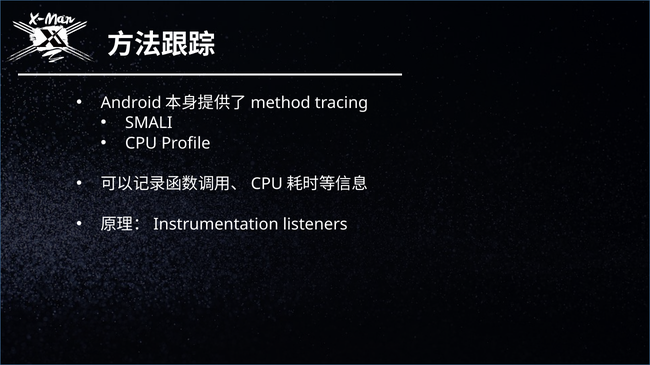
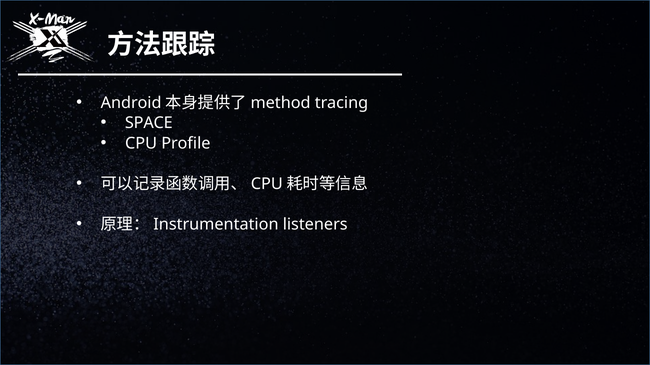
SMALI: SMALI -> SPACE
